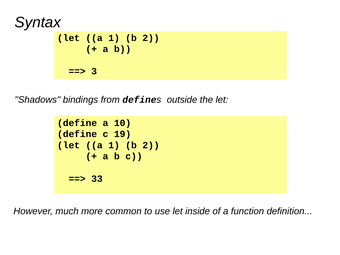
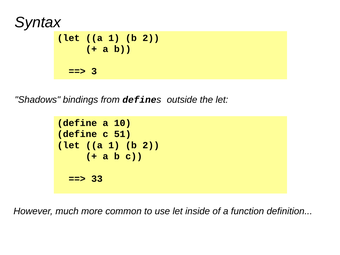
19: 19 -> 51
